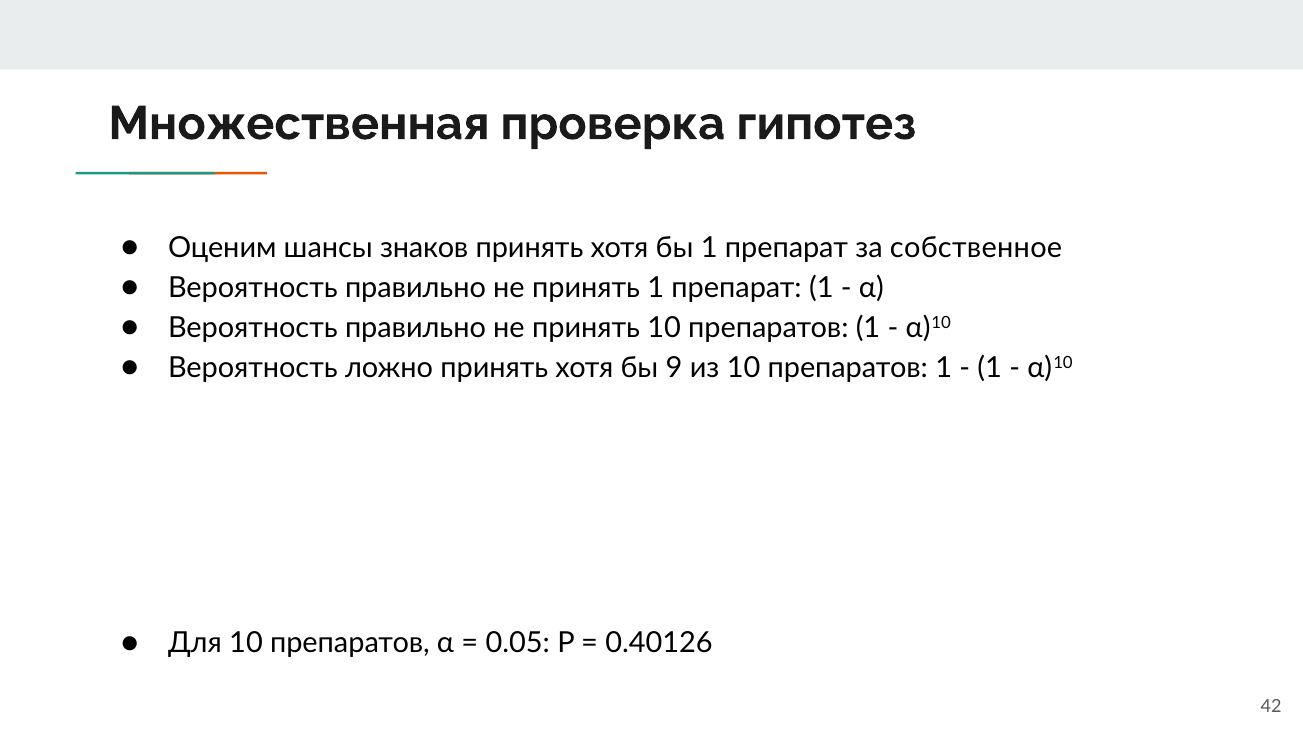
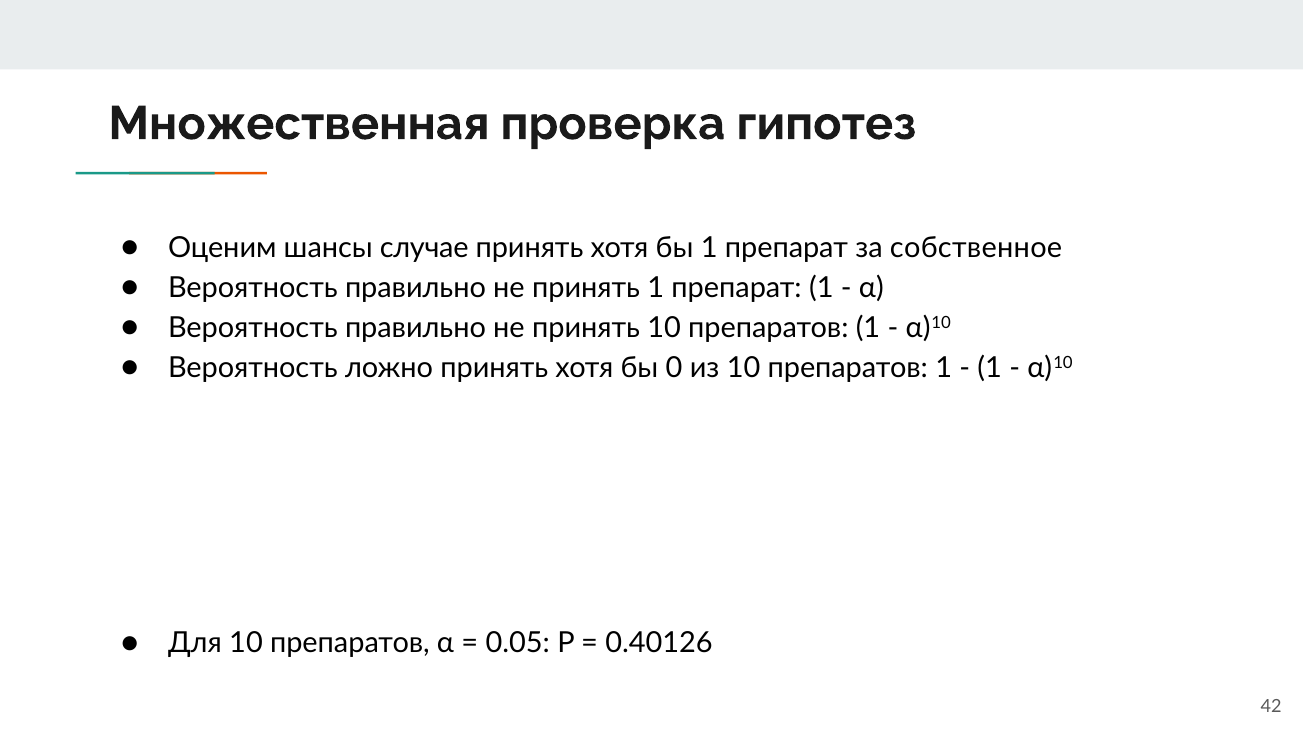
знаков: знаков -> случае
9: 9 -> 0
